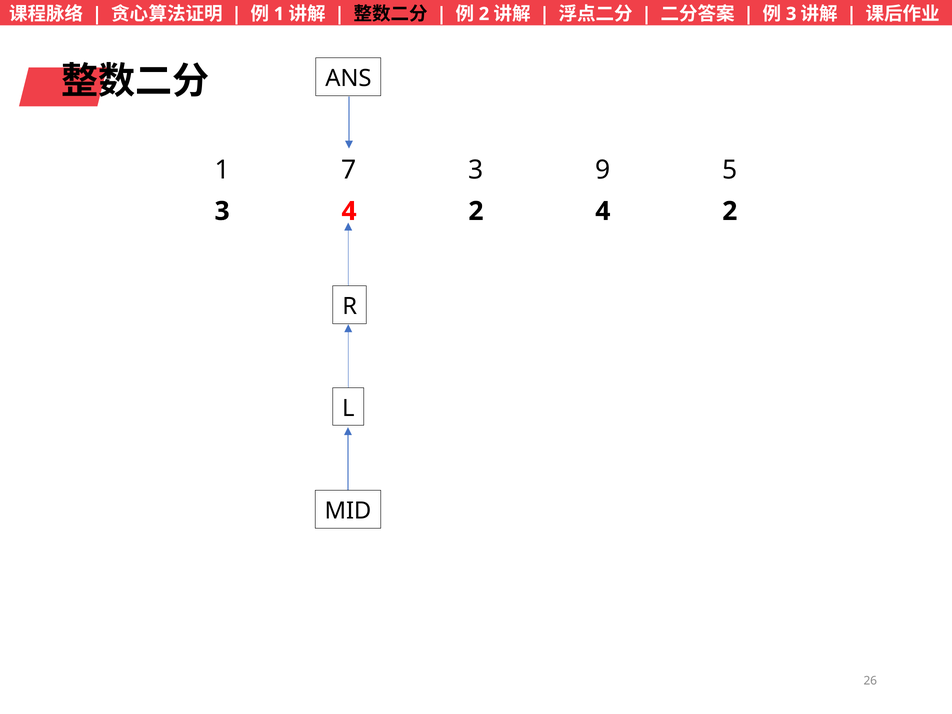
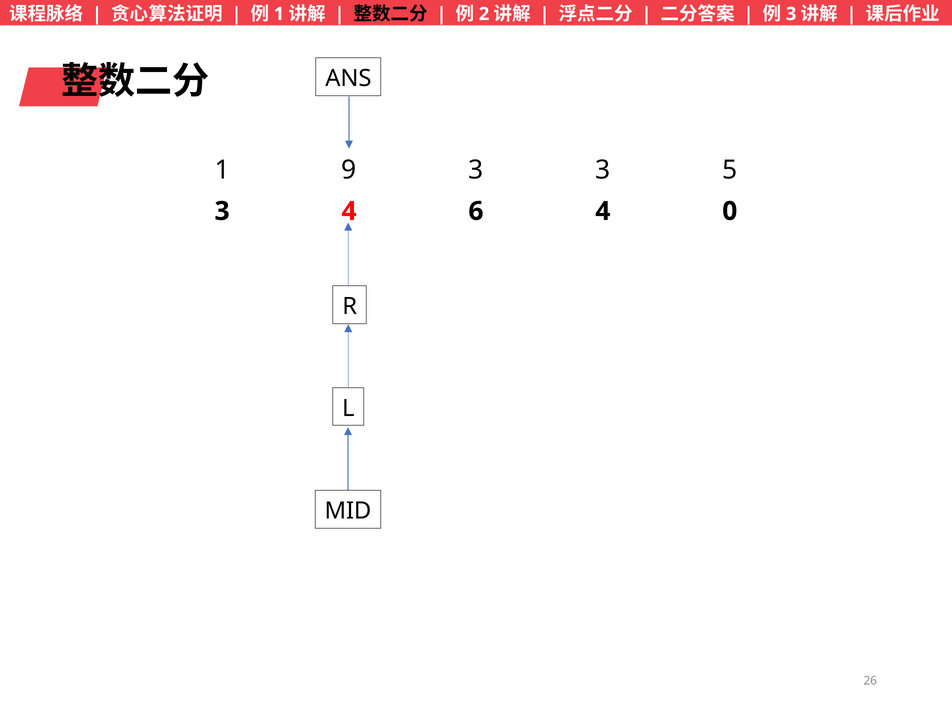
7: 7 -> 9
3 9: 9 -> 3
3 4 2: 2 -> 6
2 at (730, 211): 2 -> 0
